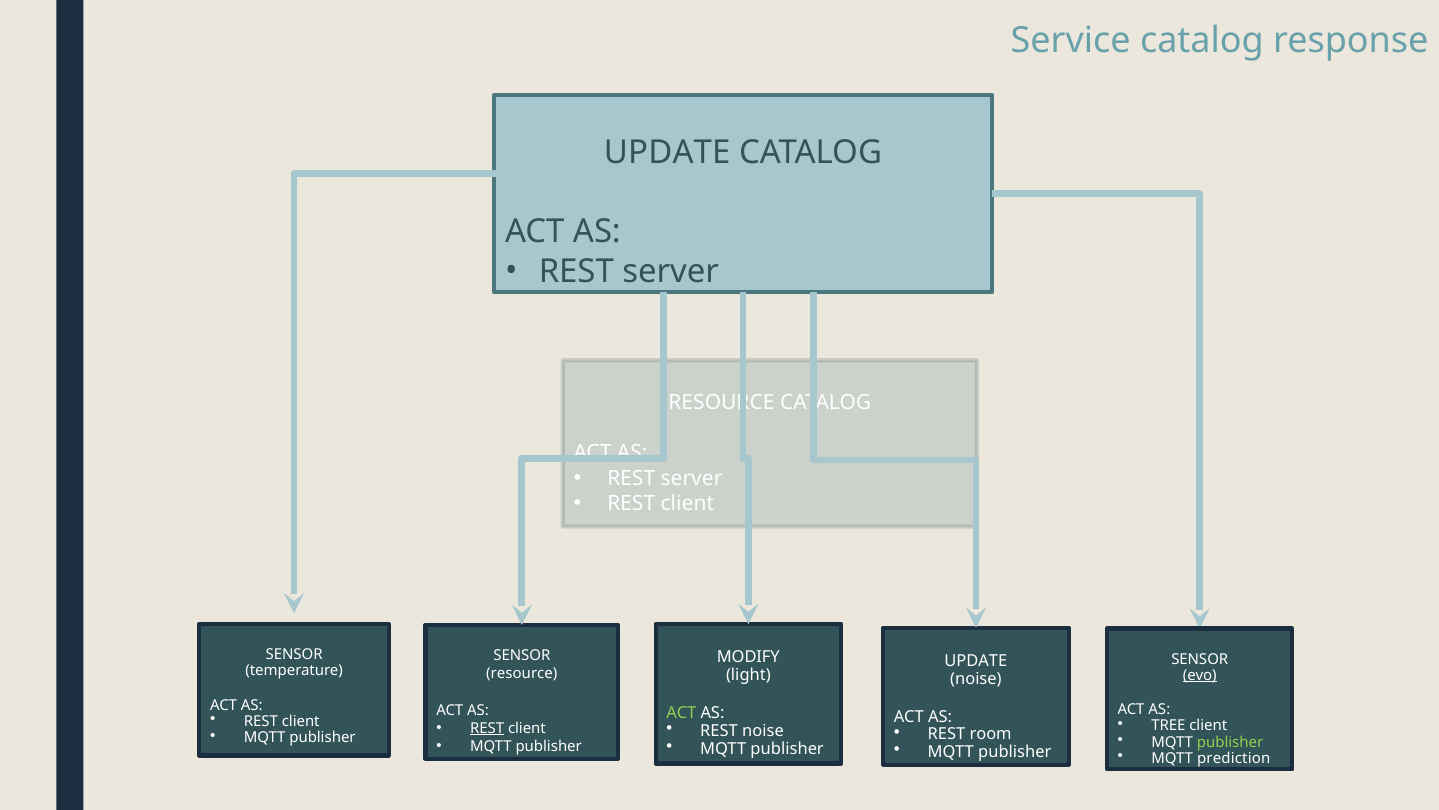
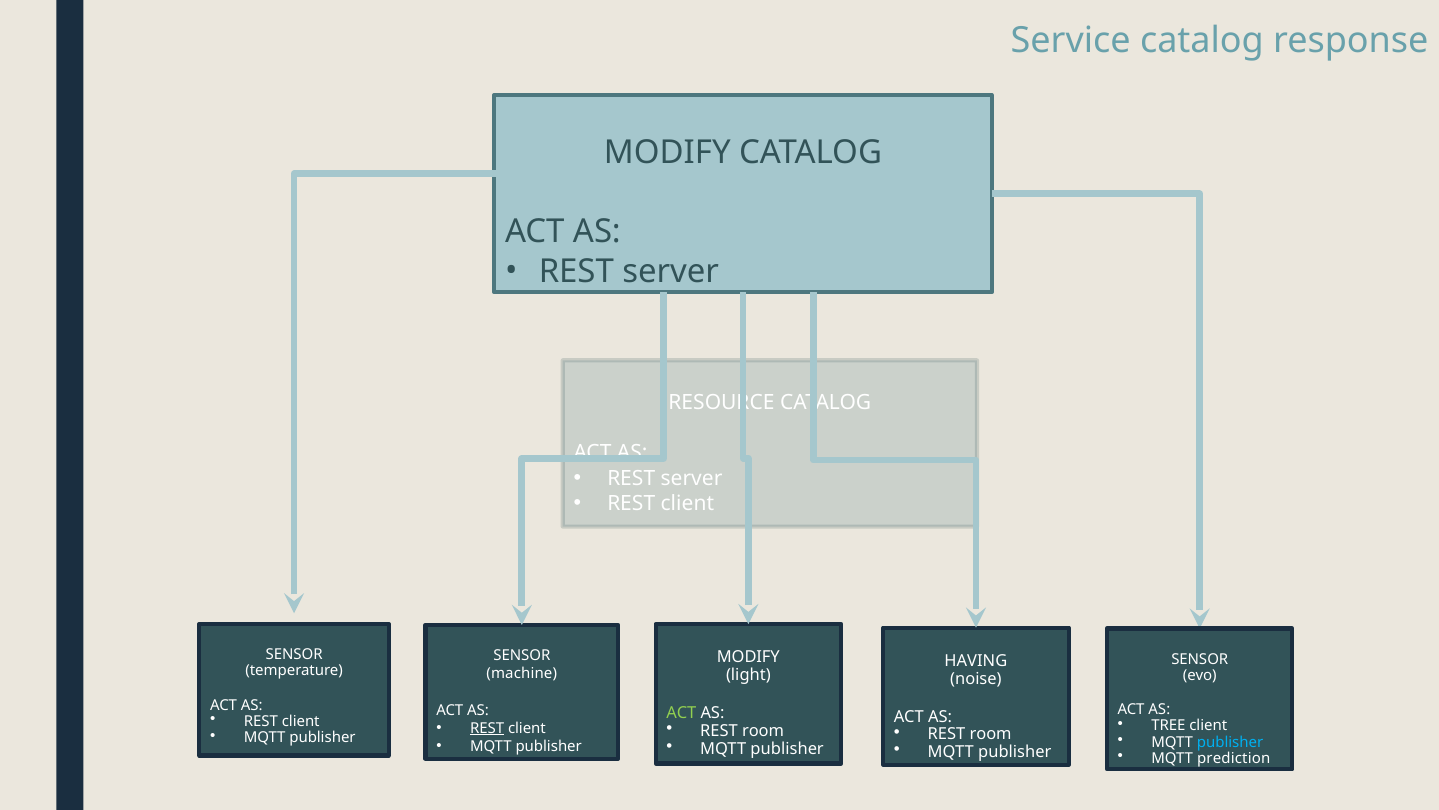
UPDATE at (667, 153): UPDATE -> MODIFY
UPDATE at (976, 661): UPDATE -> HAVING
resource at (522, 674): resource -> machine
evo underline: present -> none
noise at (763, 730): noise -> room
publisher at (1230, 742) colour: light green -> light blue
